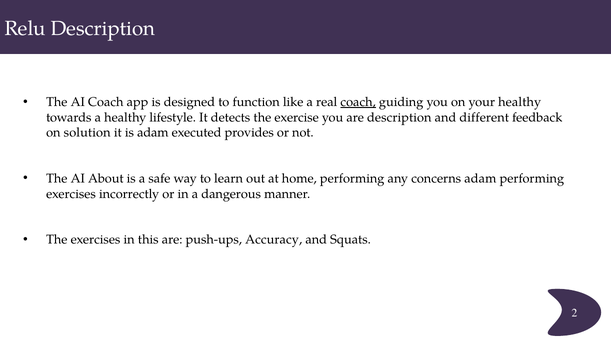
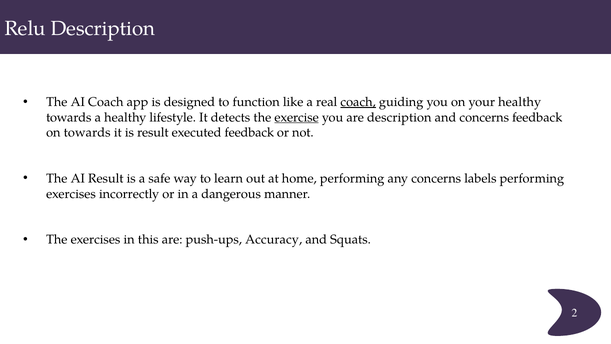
exercise underline: none -> present
and different: different -> concerns
on solution: solution -> towards
is adam: adam -> result
executed provides: provides -> feedback
AI About: About -> Result
concerns adam: adam -> labels
